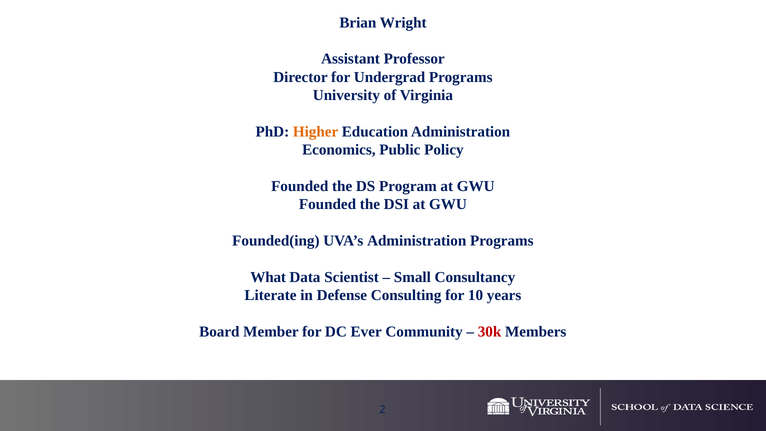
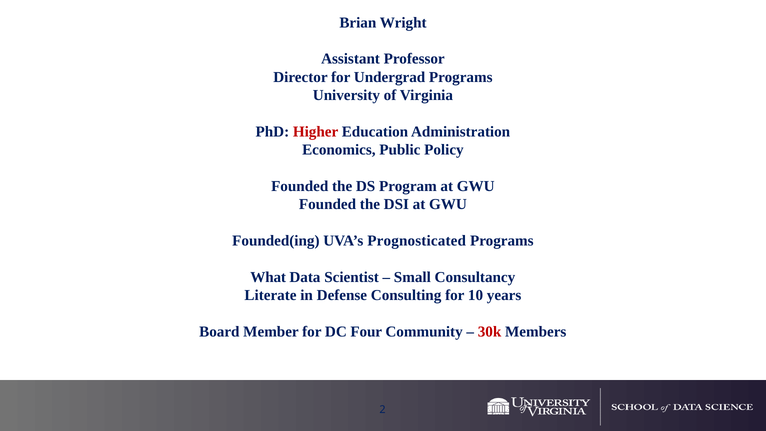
Higher colour: orange -> red
UVA’s Administration: Administration -> Prognosticated
Ever: Ever -> Four
